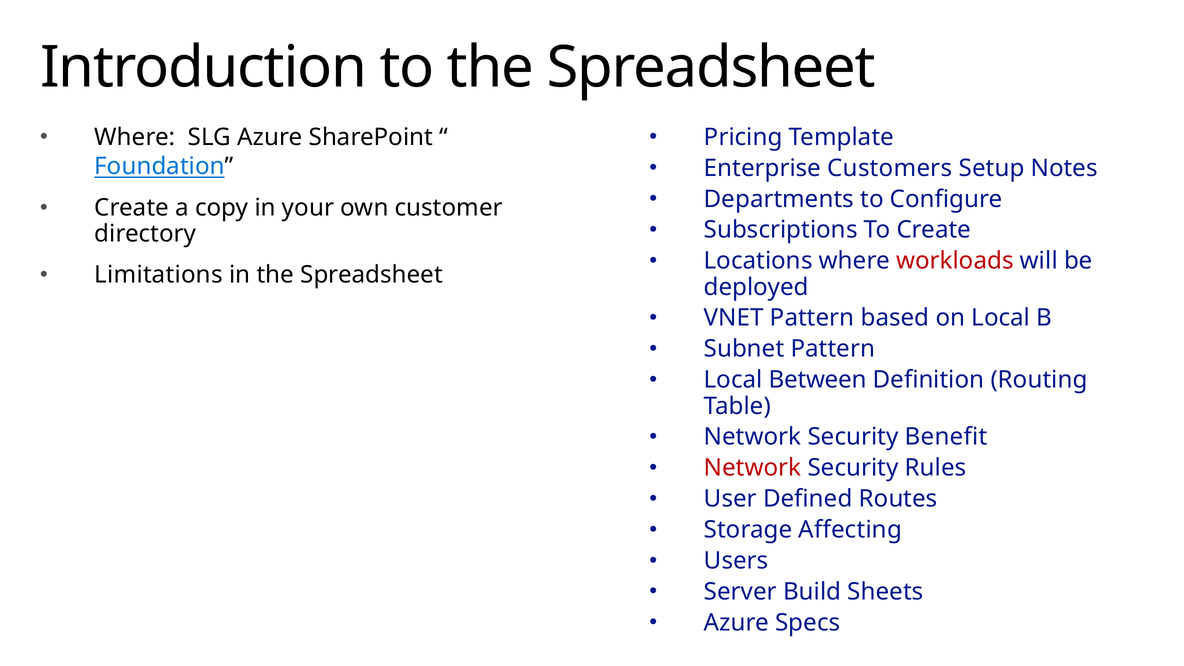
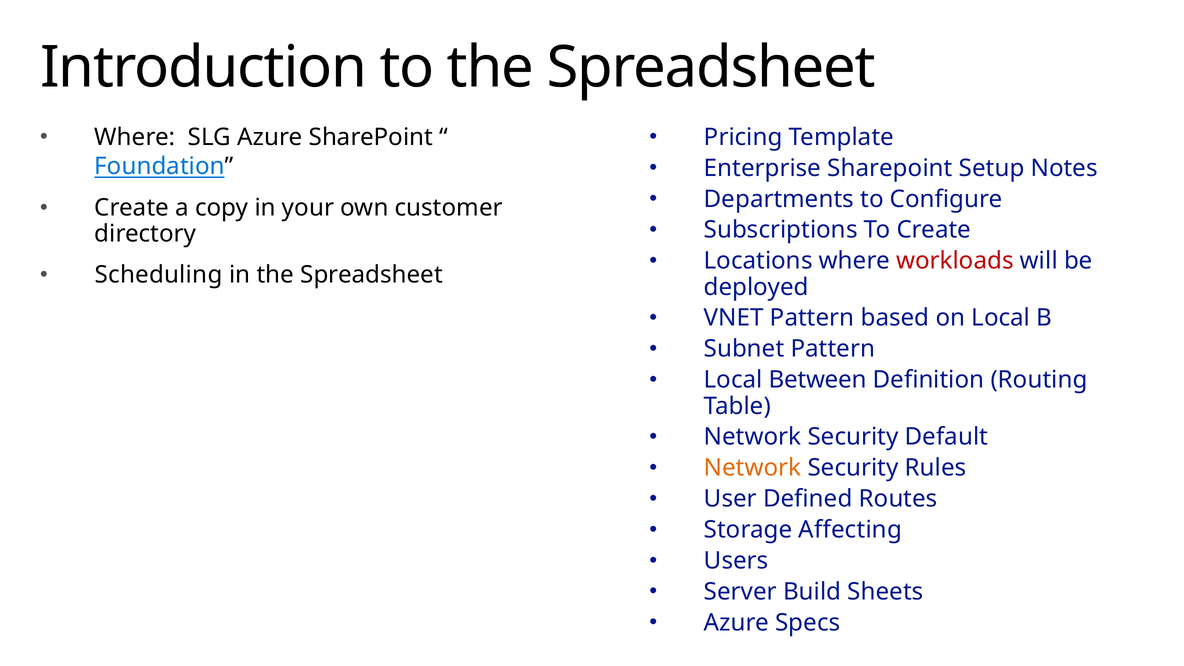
Enterprise Customers: Customers -> Sharepoint
Limitations: Limitations -> Scheduling
Benefit: Benefit -> Default
Network at (753, 468) colour: red -> orange
